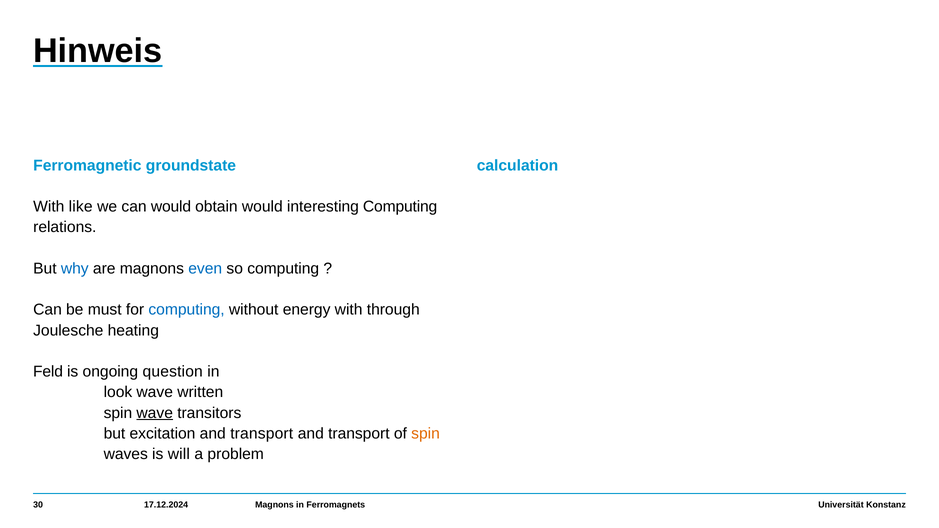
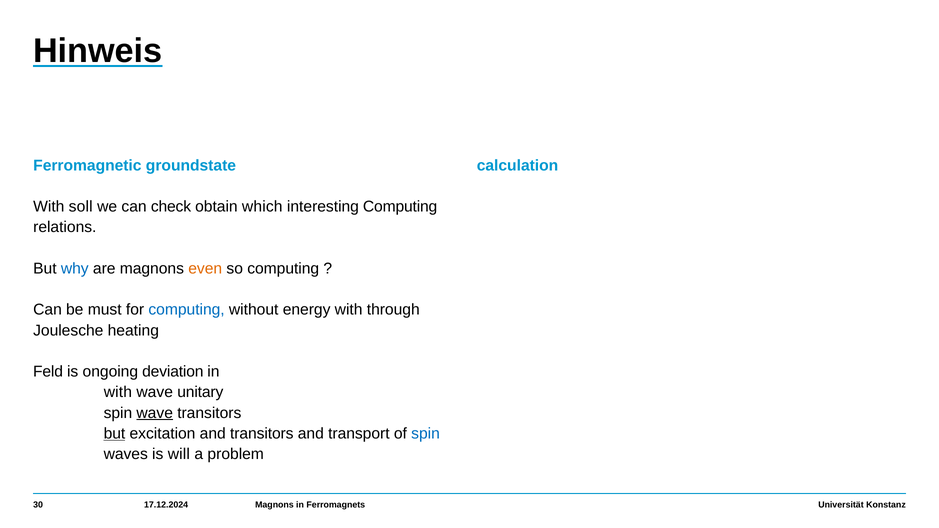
like: like -> soll
can would: would -> check
obtain would: would -> which
even colour: blue -> orange
question: question -> deviation
look at (118, 392): look -> with
written: written -> unitary
but at (114, 434) underline: none -> present
excitation and transport: transport -> transitors
spin at (426, 434) colour: orange -> blue
